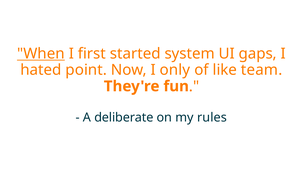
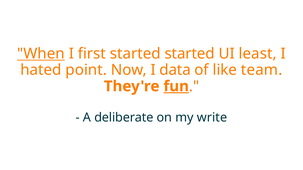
started system: system -> started
gaps: gaps -> least
only: only -> data
fun underline: none -> present
rules: rules -> write
